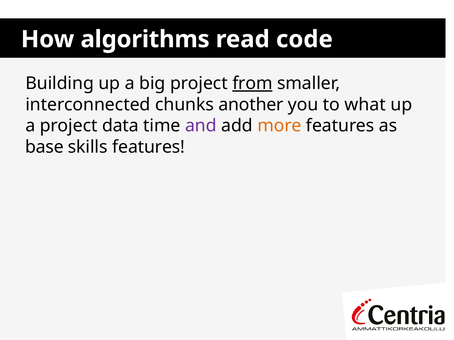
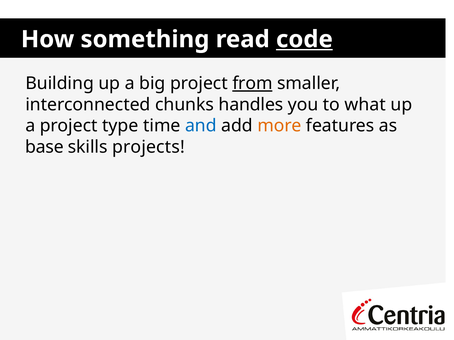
algorithms: algorithms -> something
code underline: none -> present
another: another -> handles
data: data -> type
and colour: purple -> blue
skills features: features -> projects
